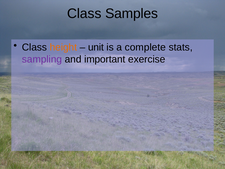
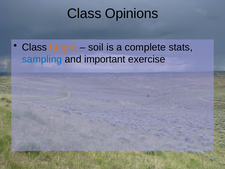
Samples: Samples -> Opinions
unit: unit -> soil
sampling colour: purple -> blue
